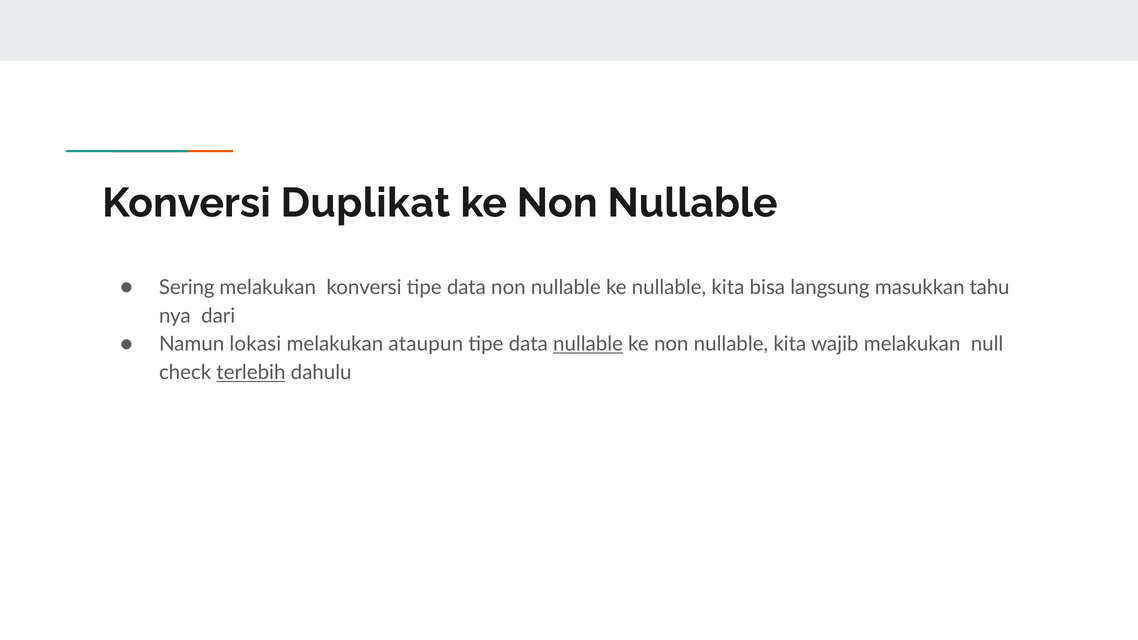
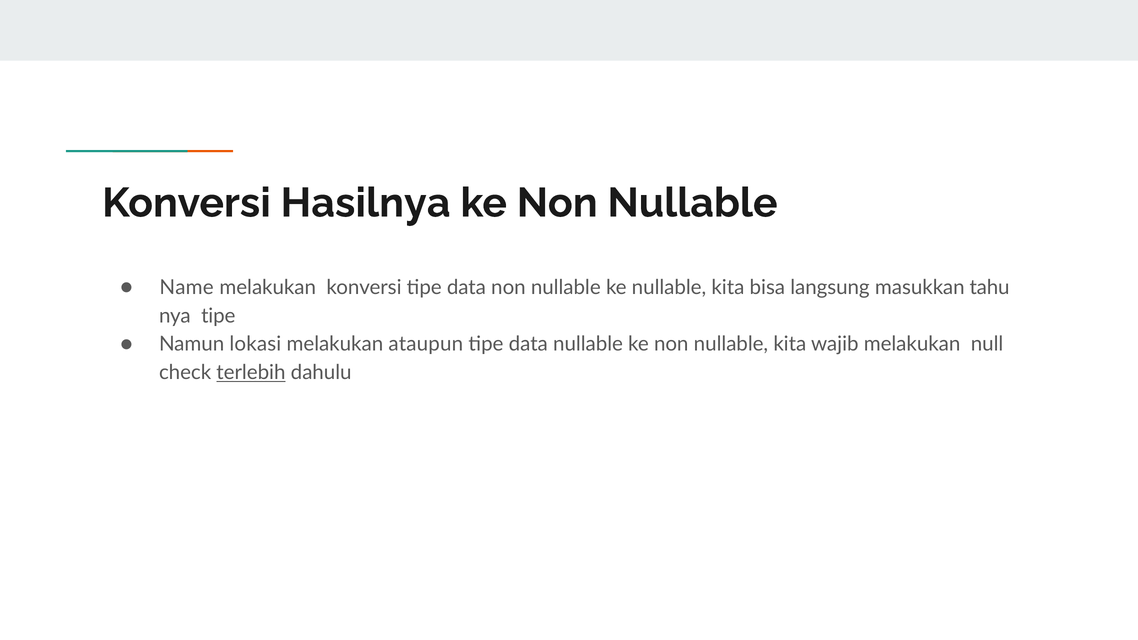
Duplikat: Duplikat -> Hasilnya
Sering: Sering -> Name
nya dari: dari -> tipe
nullable at (588, 344) underline: present -> none
